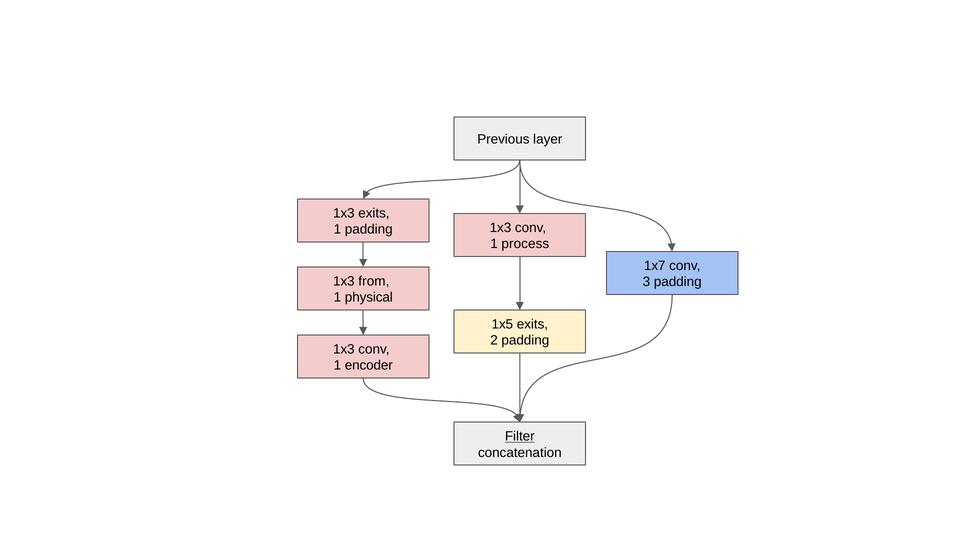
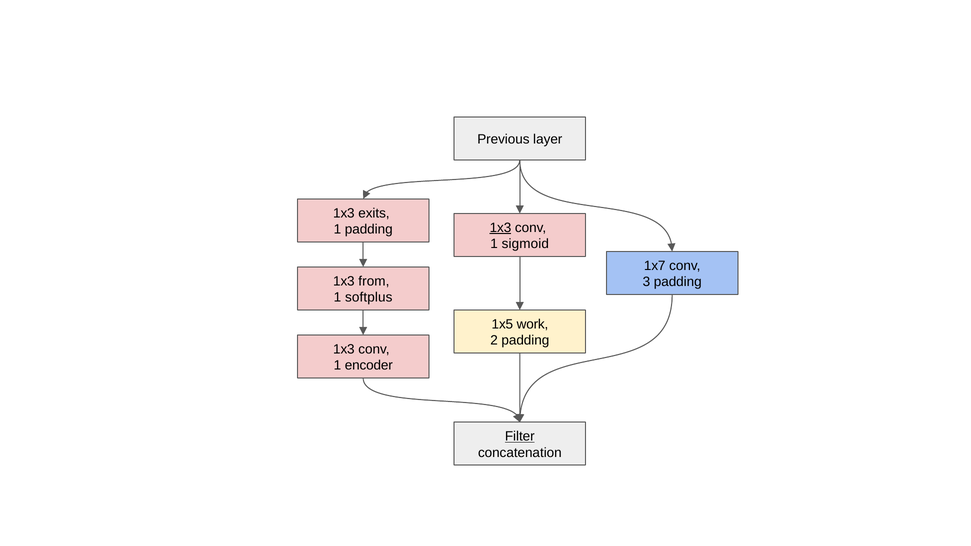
1x3 at (500, 228) underline: none -> present
process: process -> sigmoid
physical: physical -> softplus
1x5 exits: exits -> work
